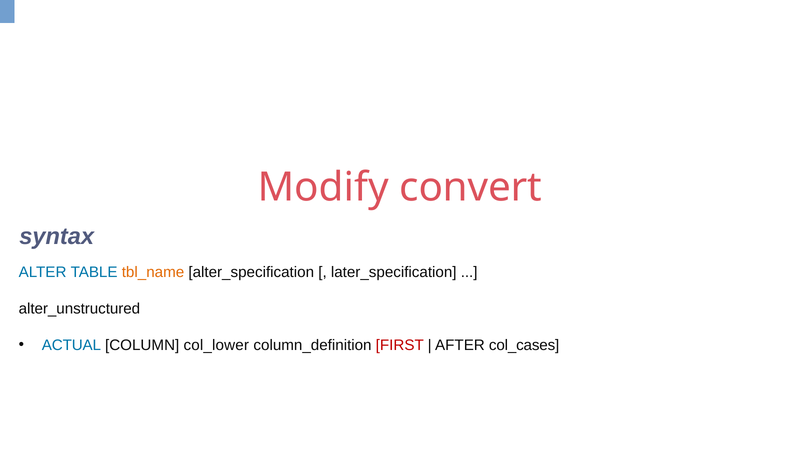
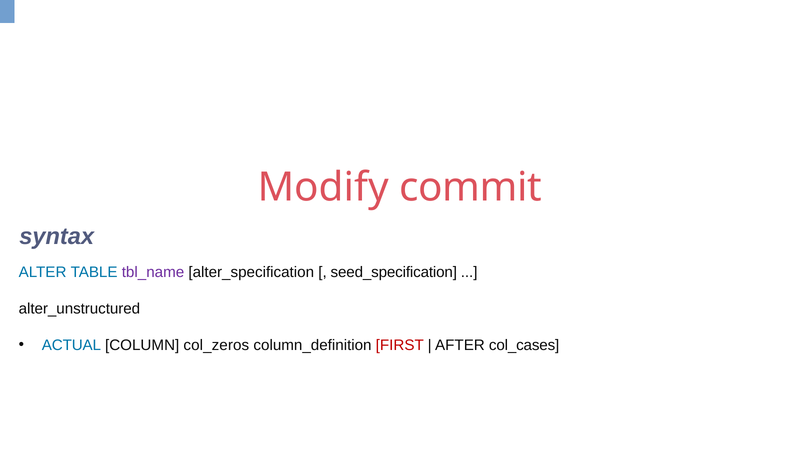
convert: convert -> commit
tbl_name colour: orange -> purple
later_specification: later_specification -> seed_specification
col_lower: col_lower -> col_zeros
